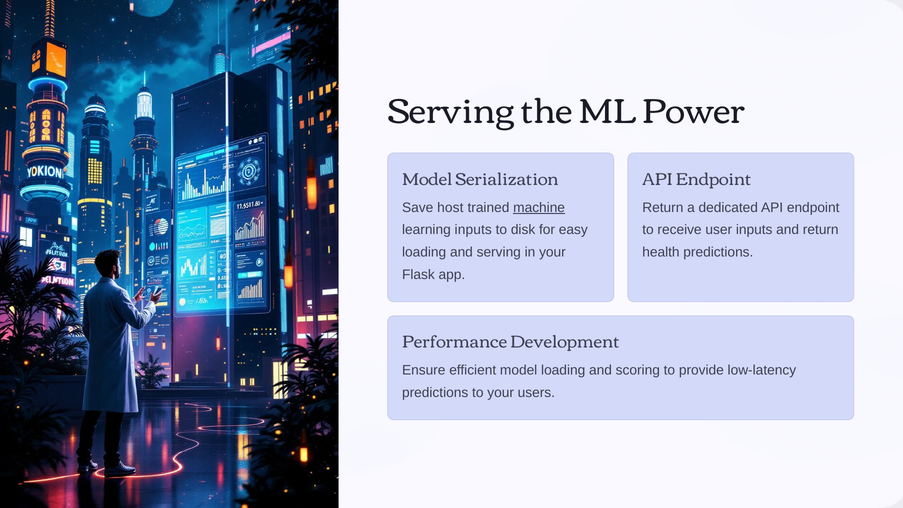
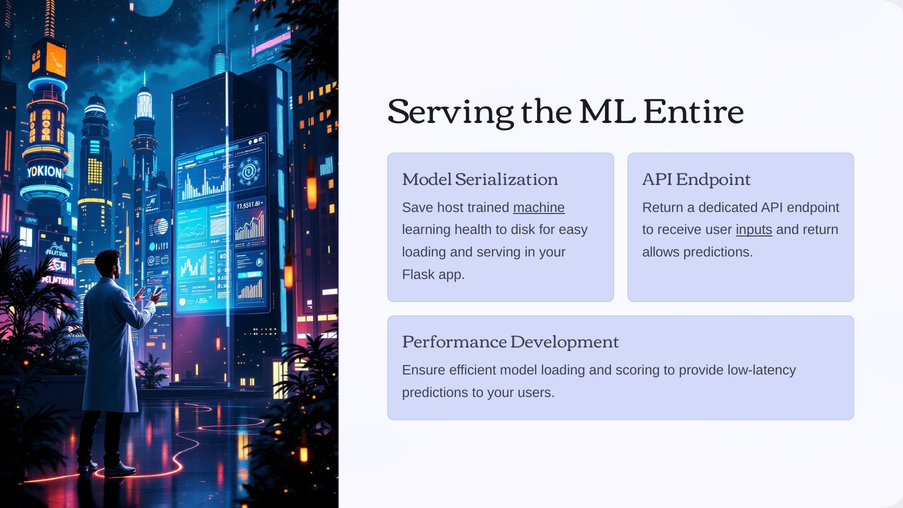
Power: Power -> Entire
learning inputs: inputs -> health
inputs at (754, 230) underline: none -> present
health: health -> allows
